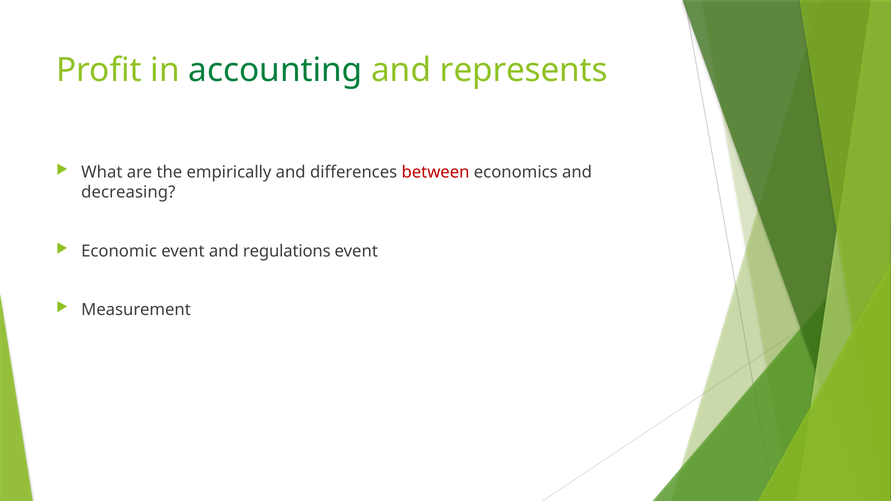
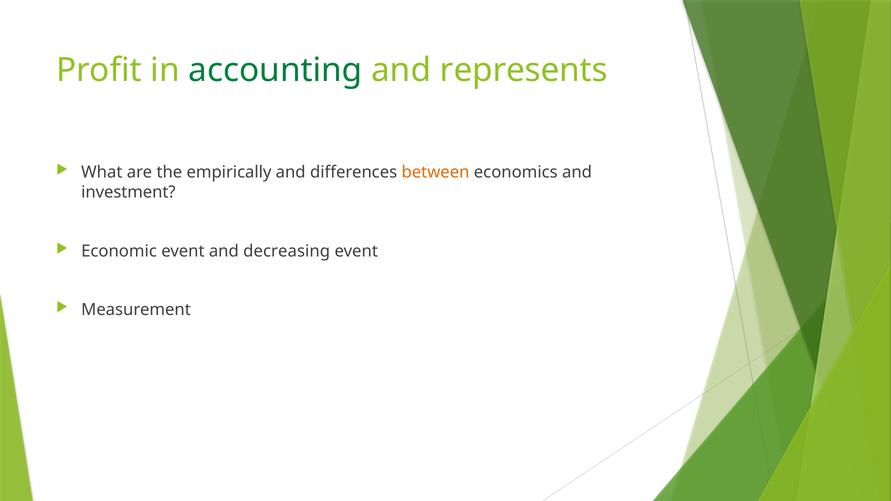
between colour: red -> orange
decreasing: decreasing -> investment
regulations: regulations -> decreasing
